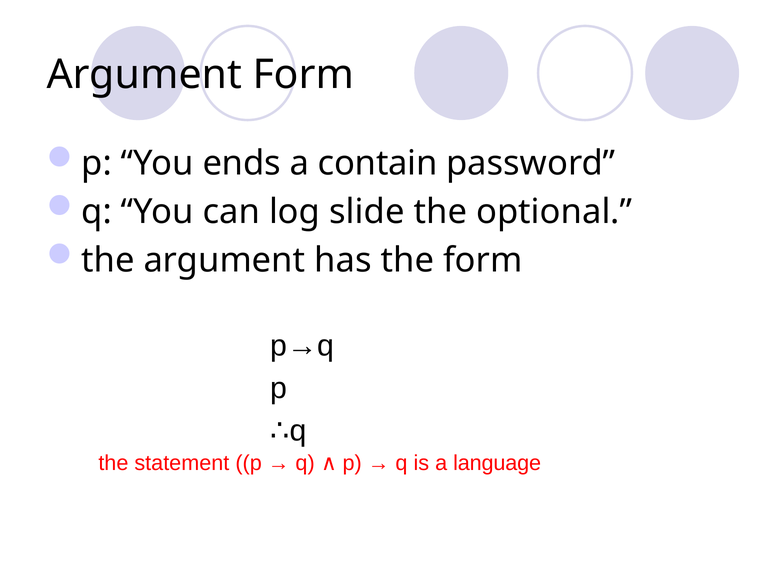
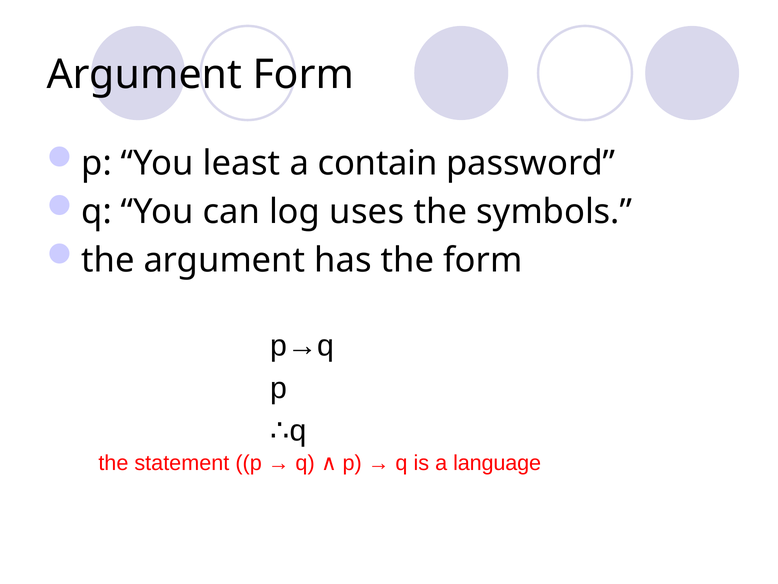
ends: ends -> least
slide: slide -> uses
optional: optional -> symbols
